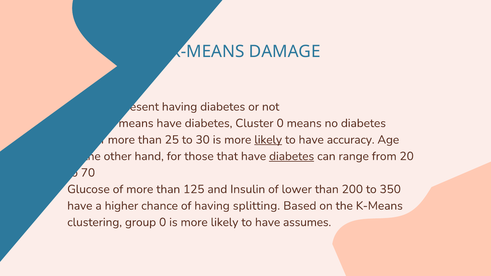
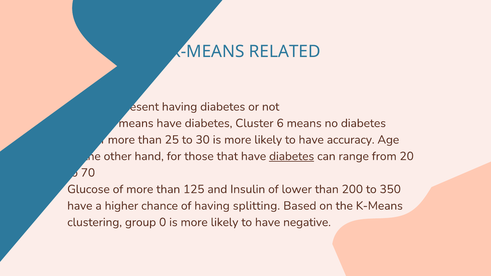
DAMAGE: DAMAGE -> RELATED
0 at (280, 123): 0 -> 6
likely at (268, 140) underline: present -> none
assumes: assumes -> negative
